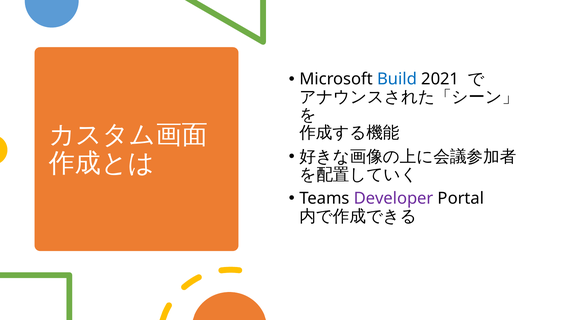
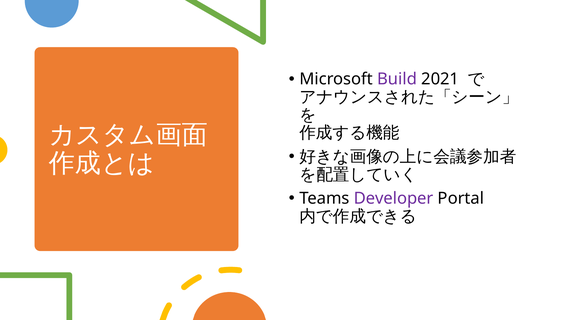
Build colour: blue -> purple
